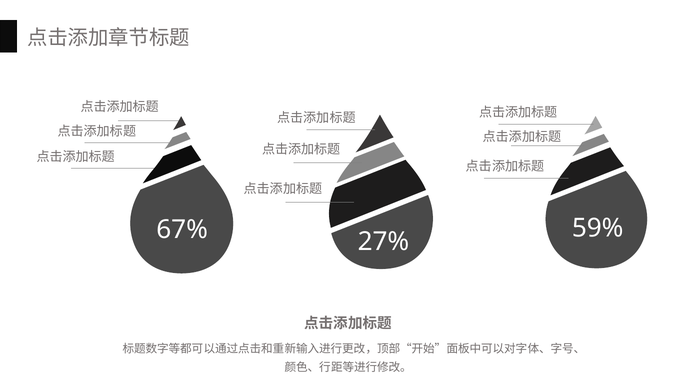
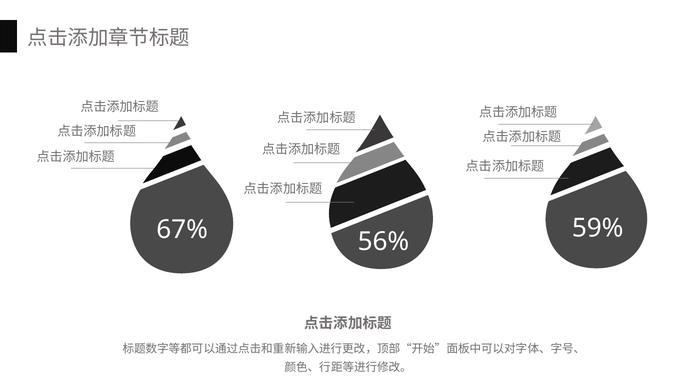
27%: 27% -> 56%
